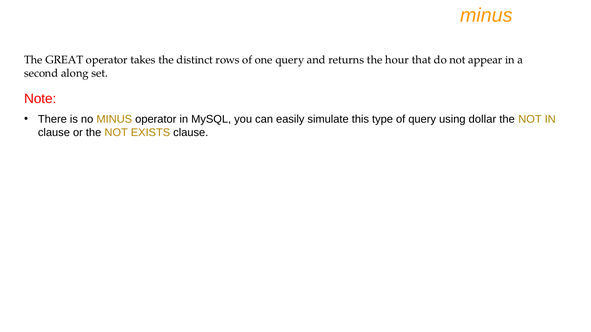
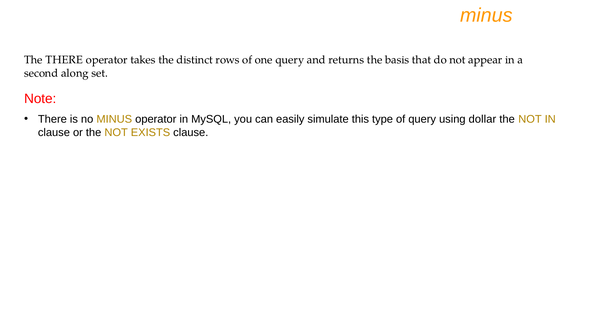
The GREAT: GREAT -> THERE
hour: hour -> basis
